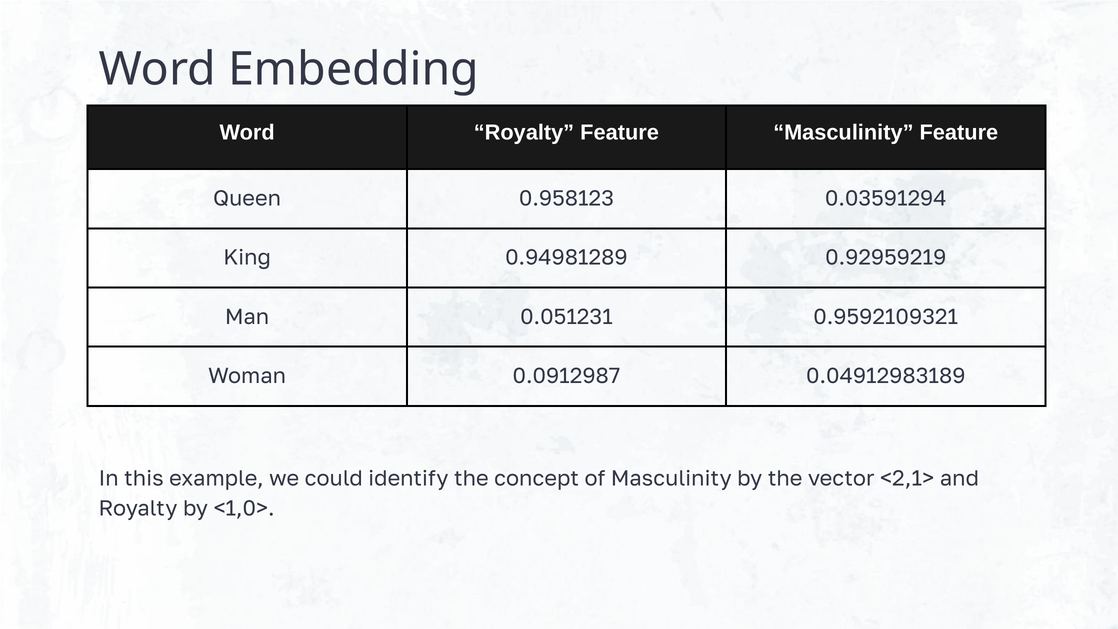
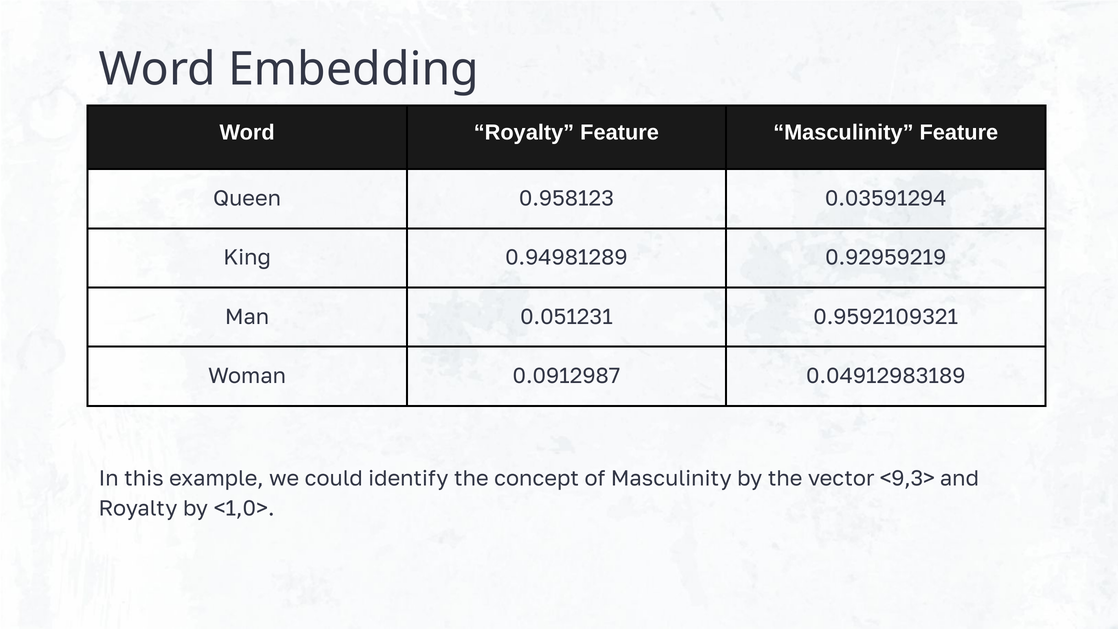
<2,1>: <2,1> -> <9,3>
